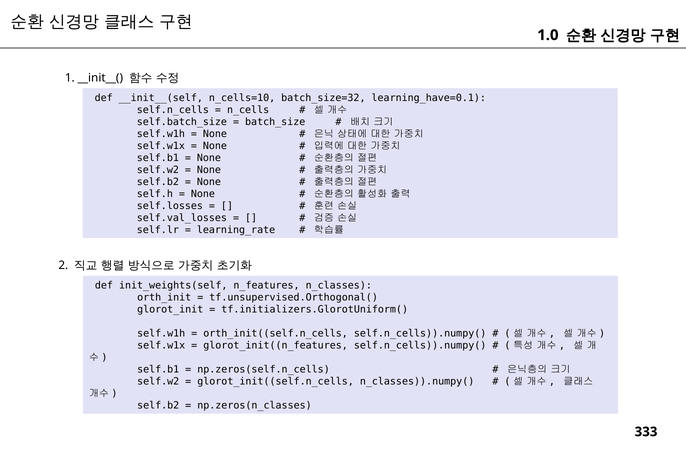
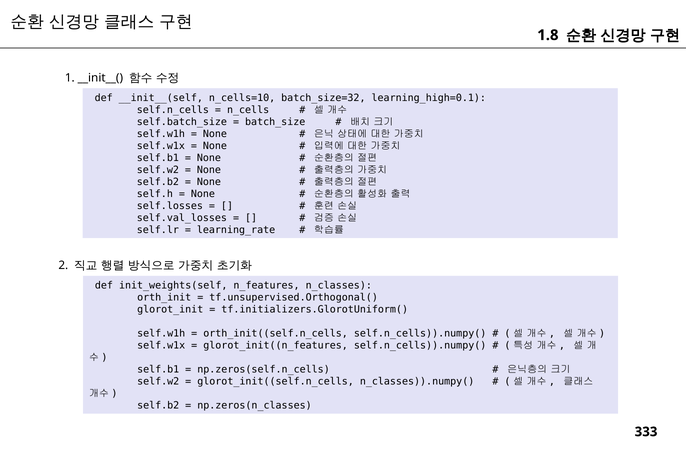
1.0: 1.0 -> 1.8
learning_have=0.1: learning_have=0.1 -> learning_high=0.1
